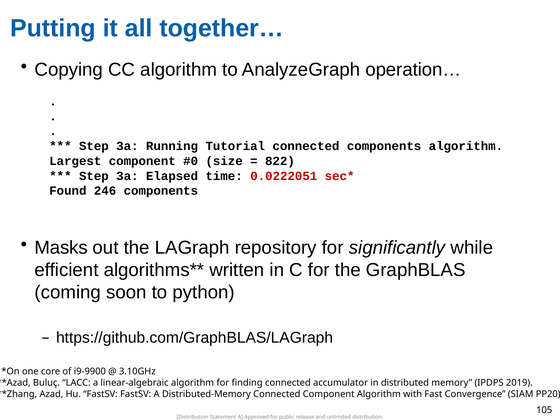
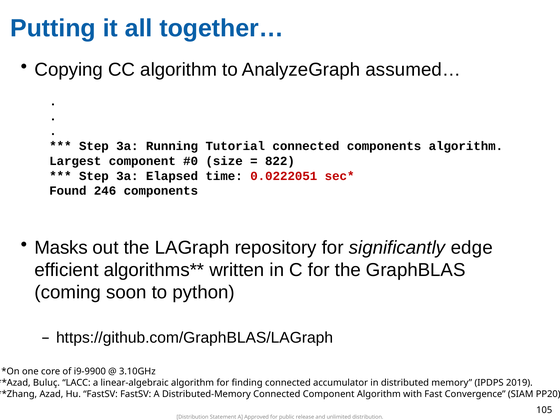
operation…: operation… -> assumed…
while: while -> edge
